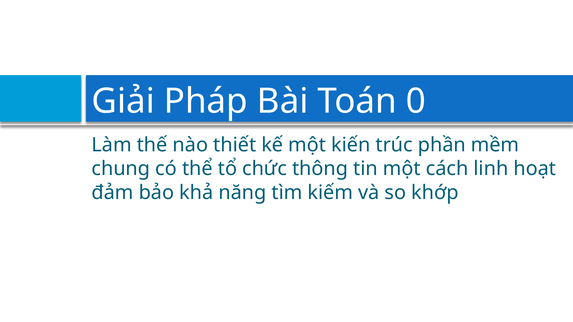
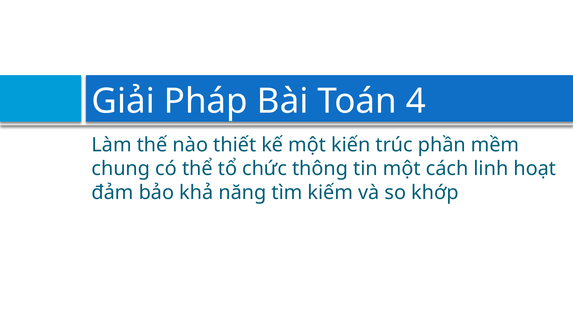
0: 0 -> 4
